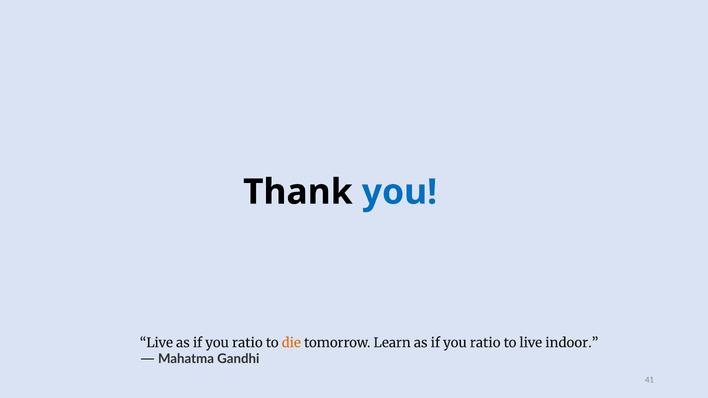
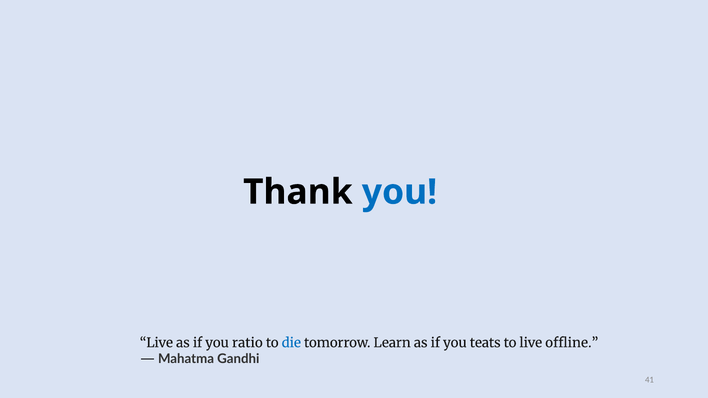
die colour: orange -> blue
ratio at (485, 343): ratio -> teats
indoor: indoor -> offline
